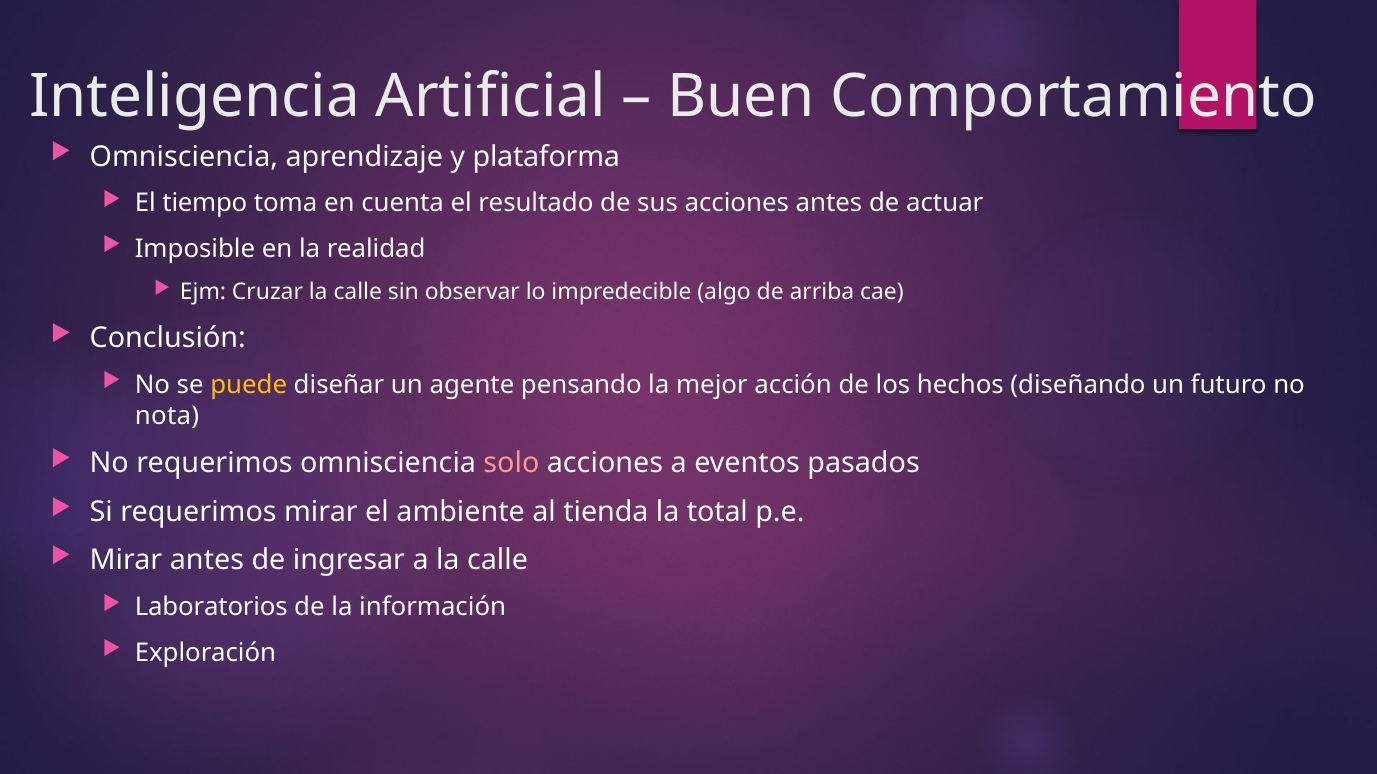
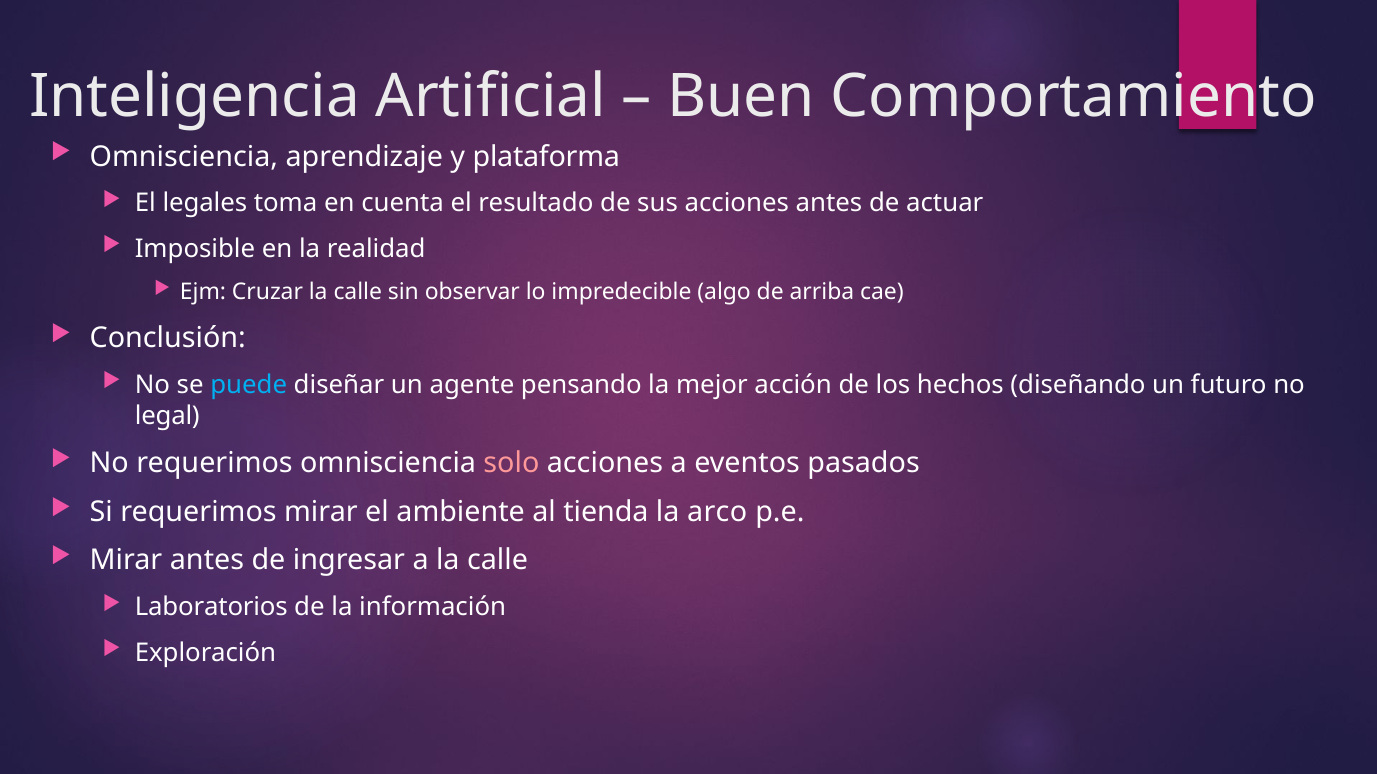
tiempo: tiempo -> legales
puede colour: yellow -> light blue
nota: nota -> legal
total: total -> arco
